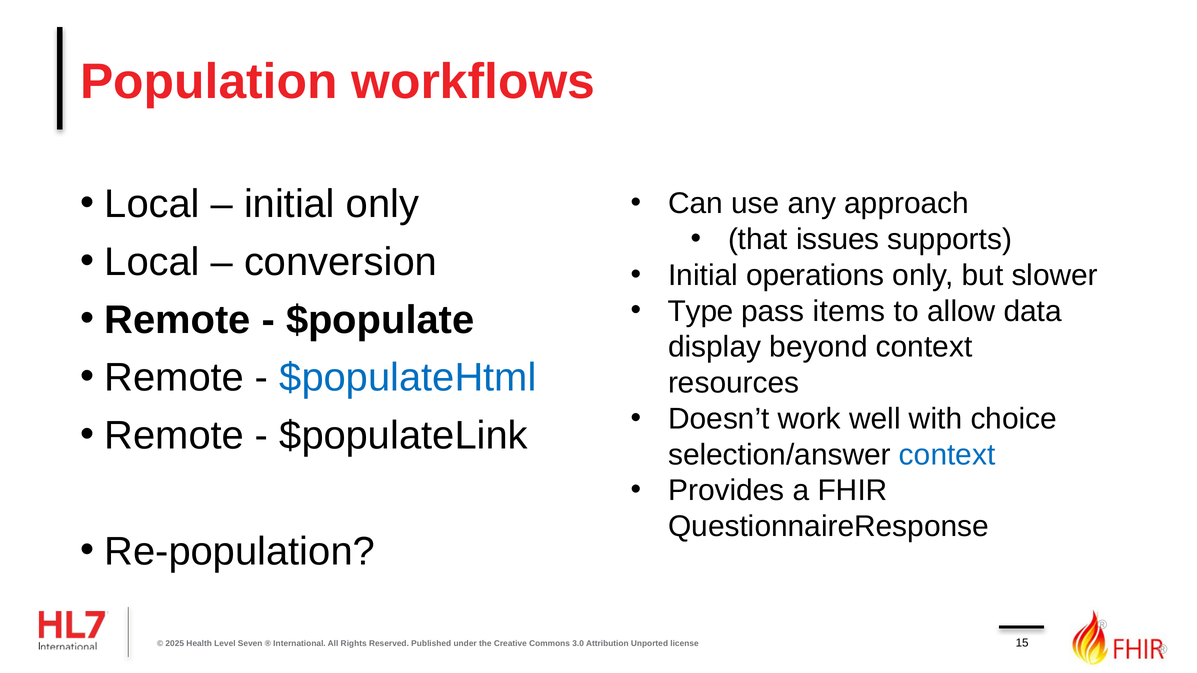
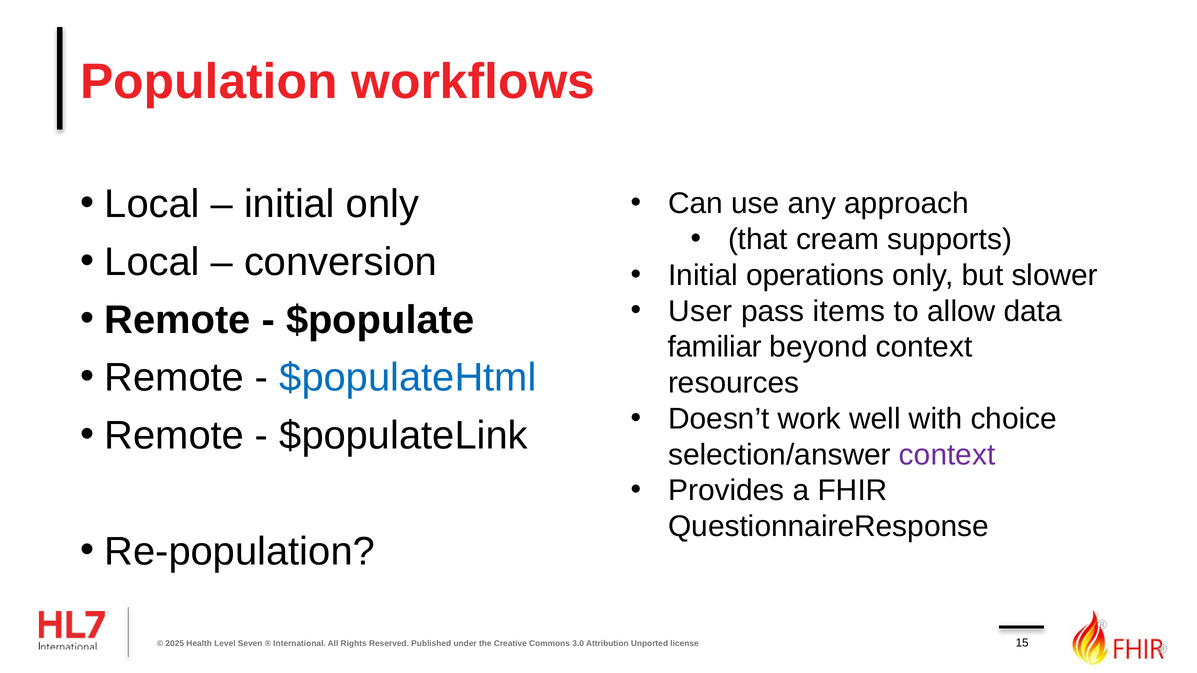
issues: issues -> cream
Type: Type -> User
display: display -> familiar
context at (947, 455) colour: blue -> purple
